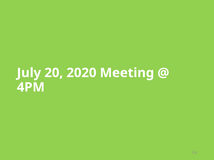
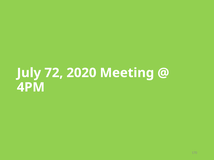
20: 20 -> 72
